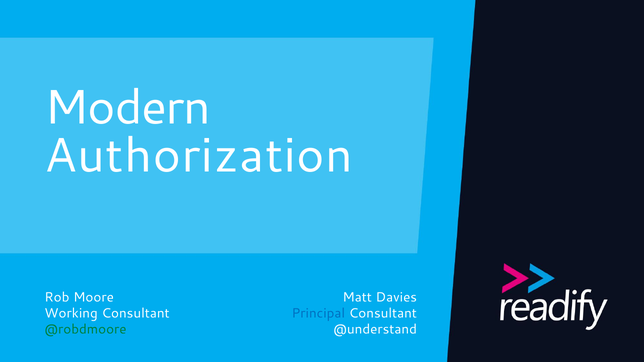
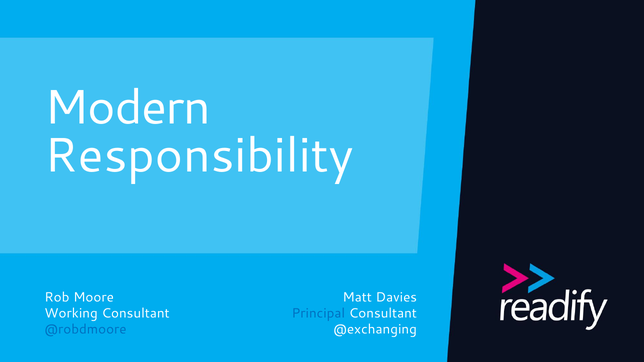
Authorization: Authorization -> Responsibility
@robdmoore colour: green -> blue
@understand: @understand -> @exchanging
